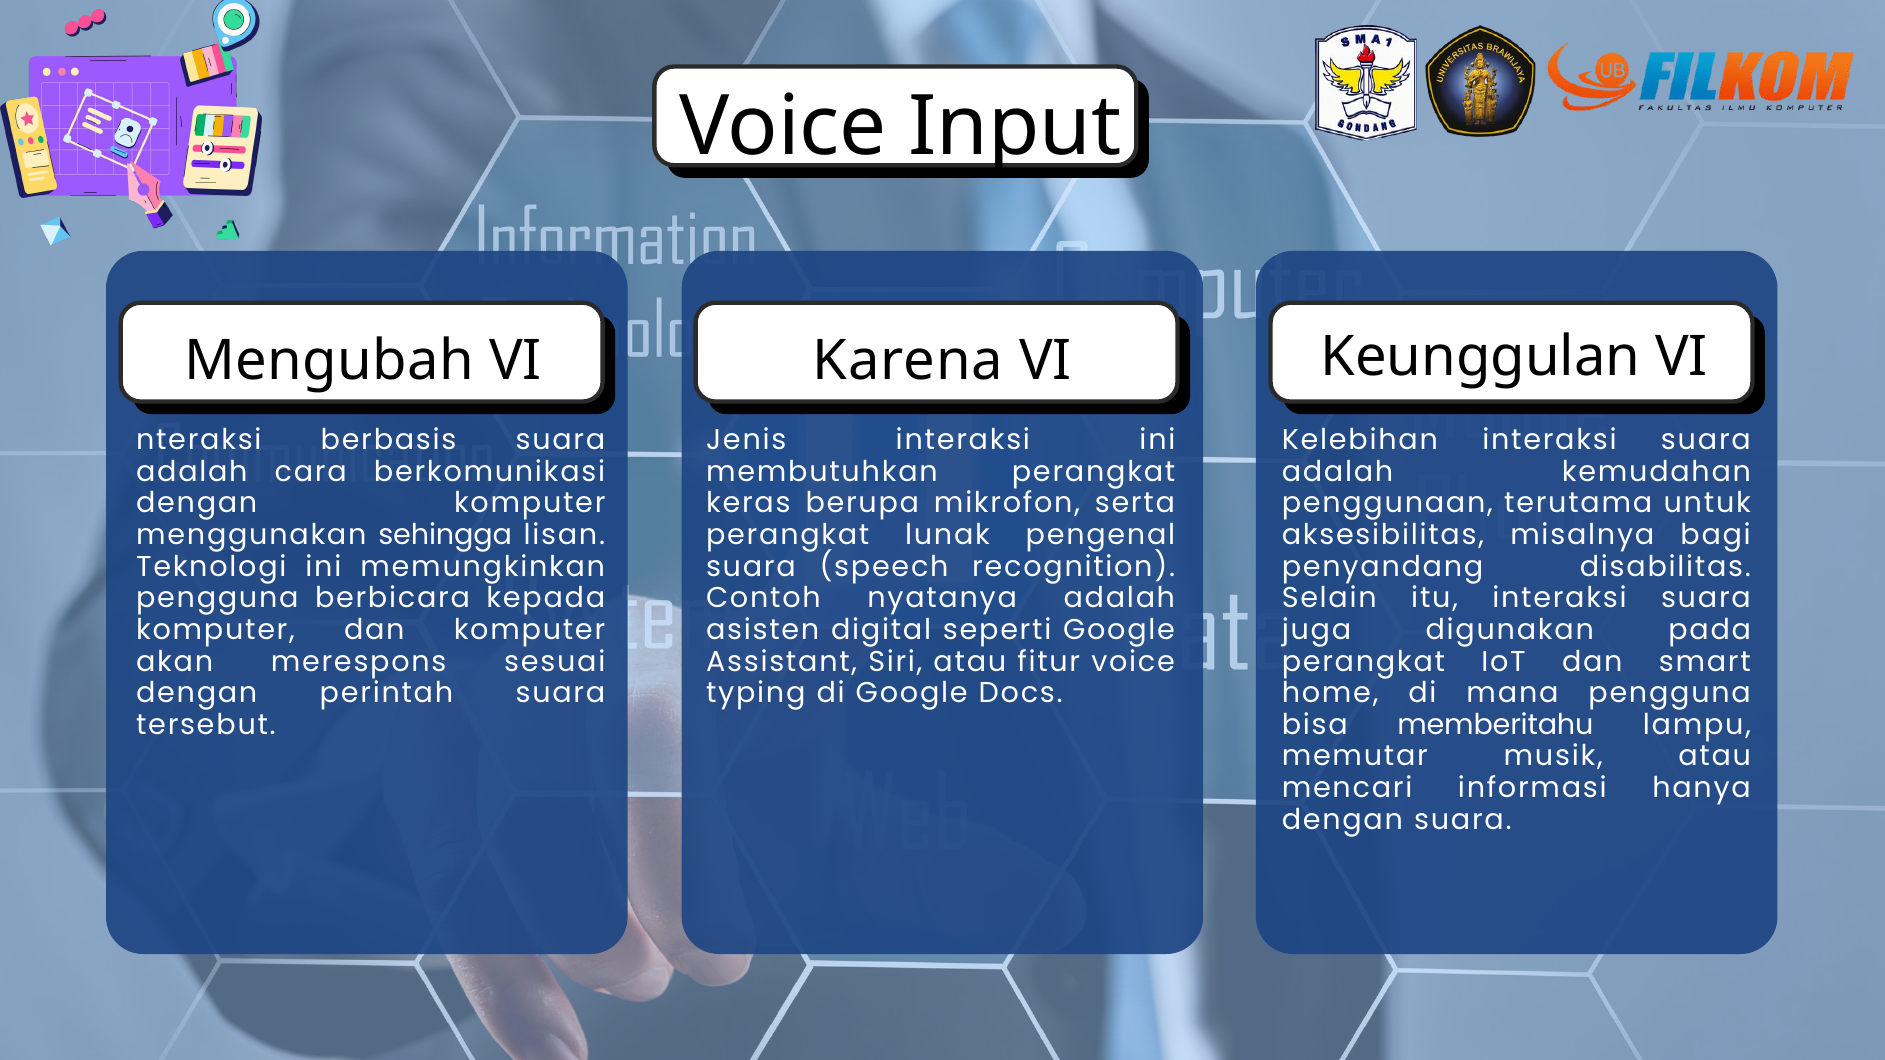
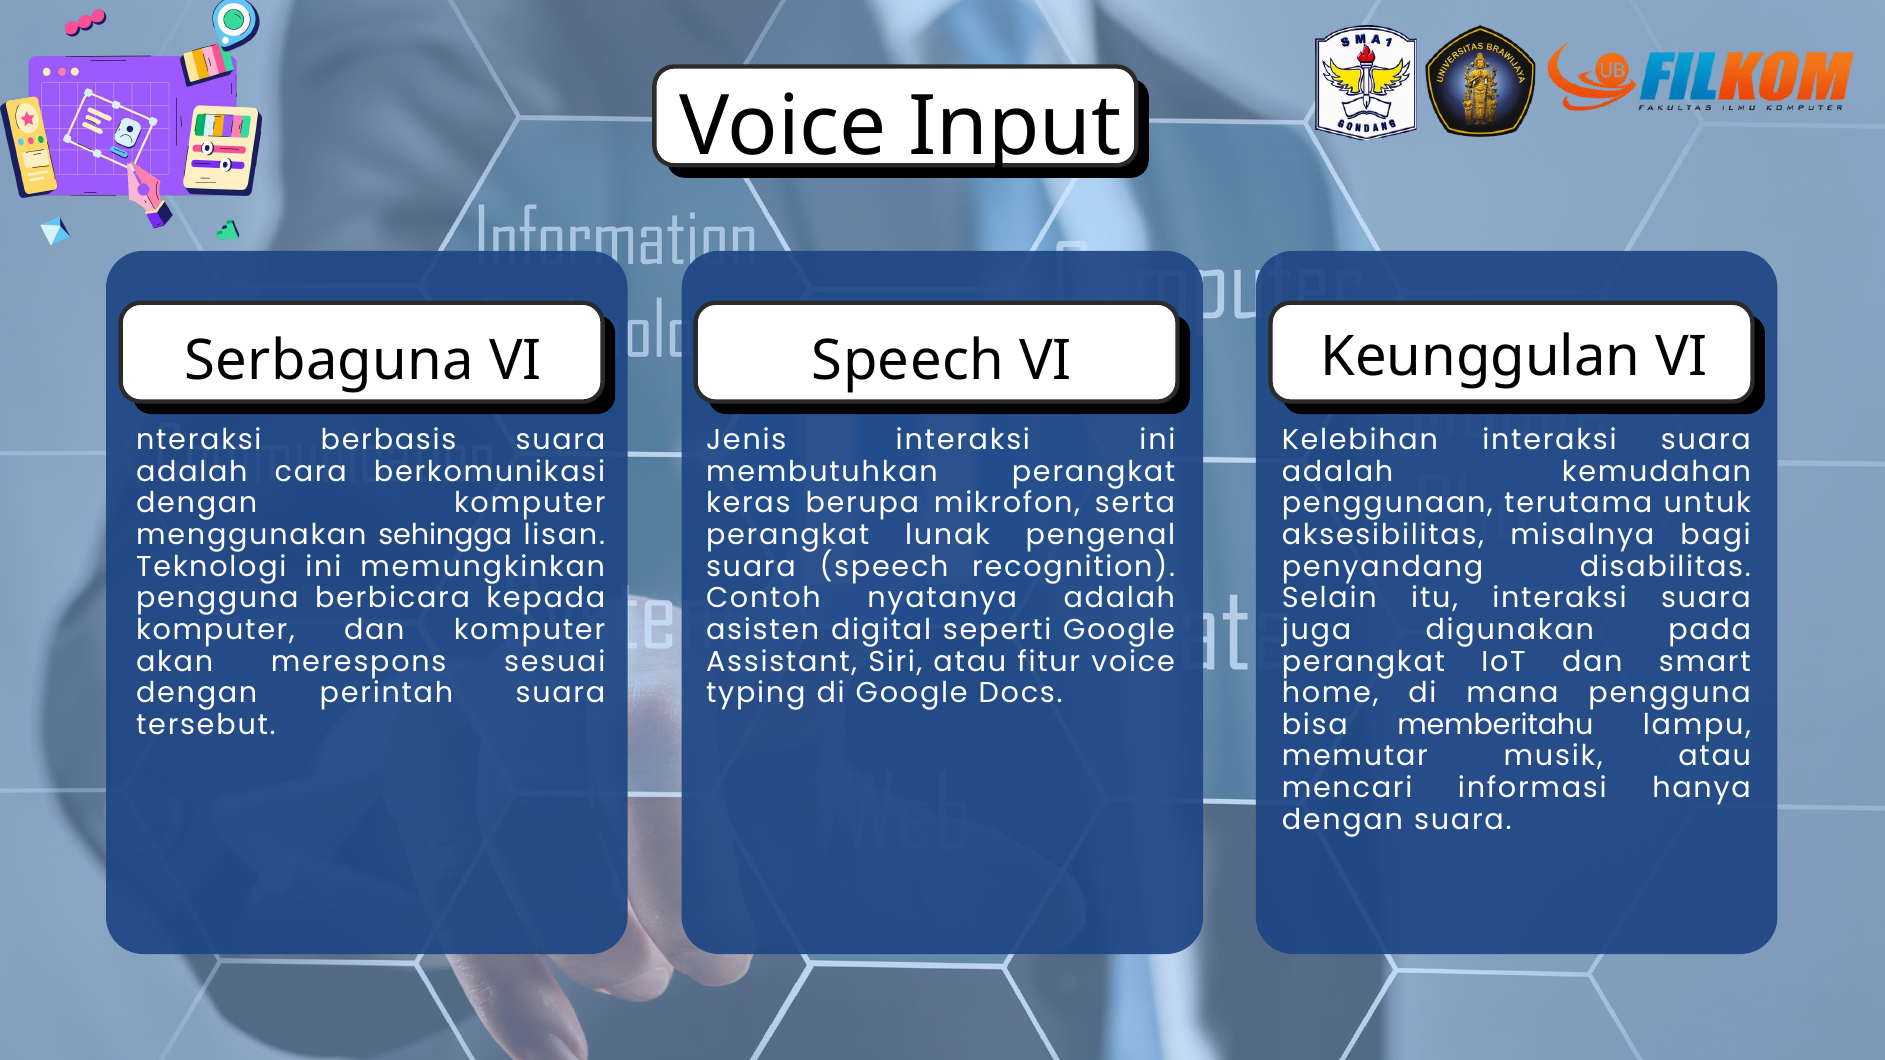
Mengubah: Mengubah -> Serbaguna
Karena at (908, 362): Karena -> Speech
